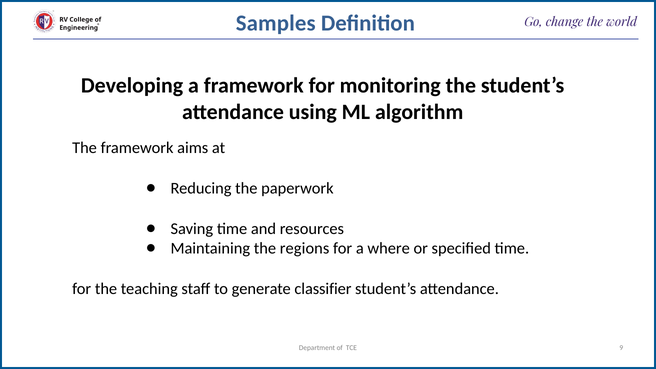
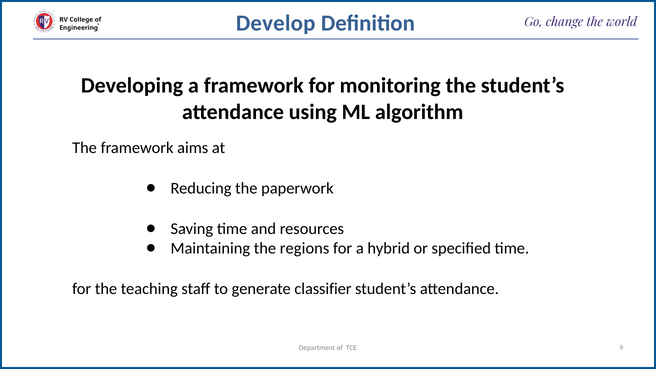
Samples: Samples -> Develop
where: where -> hybrid
